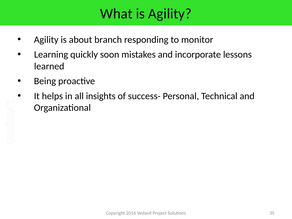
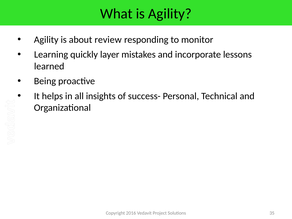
branch: branch -> review
soon: soon -> layer
